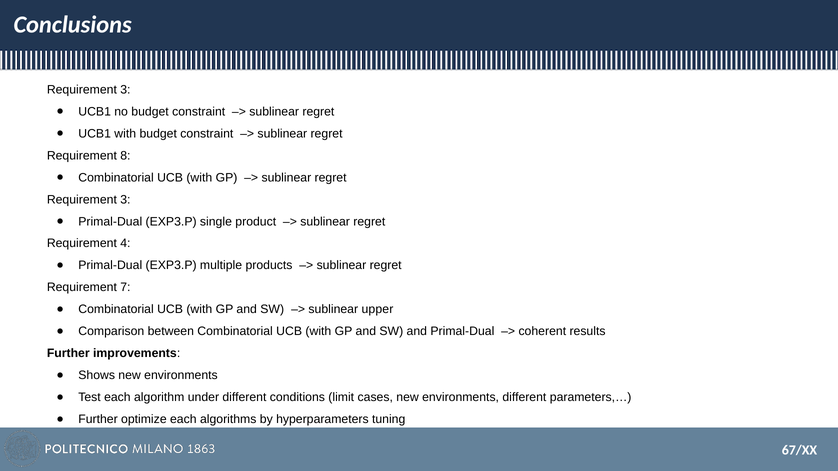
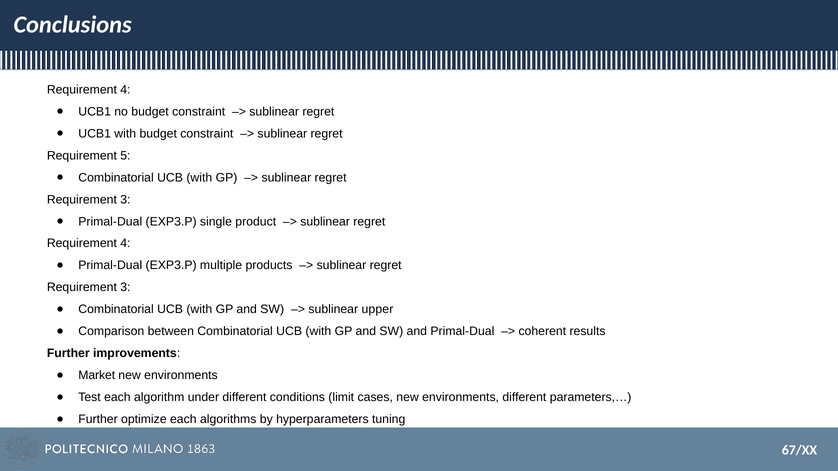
3 at (125, 90): 3 -> 4
8: 8 -> 5
7 at (125, 288): 7 -> 3
Shows: Shows -> Market
